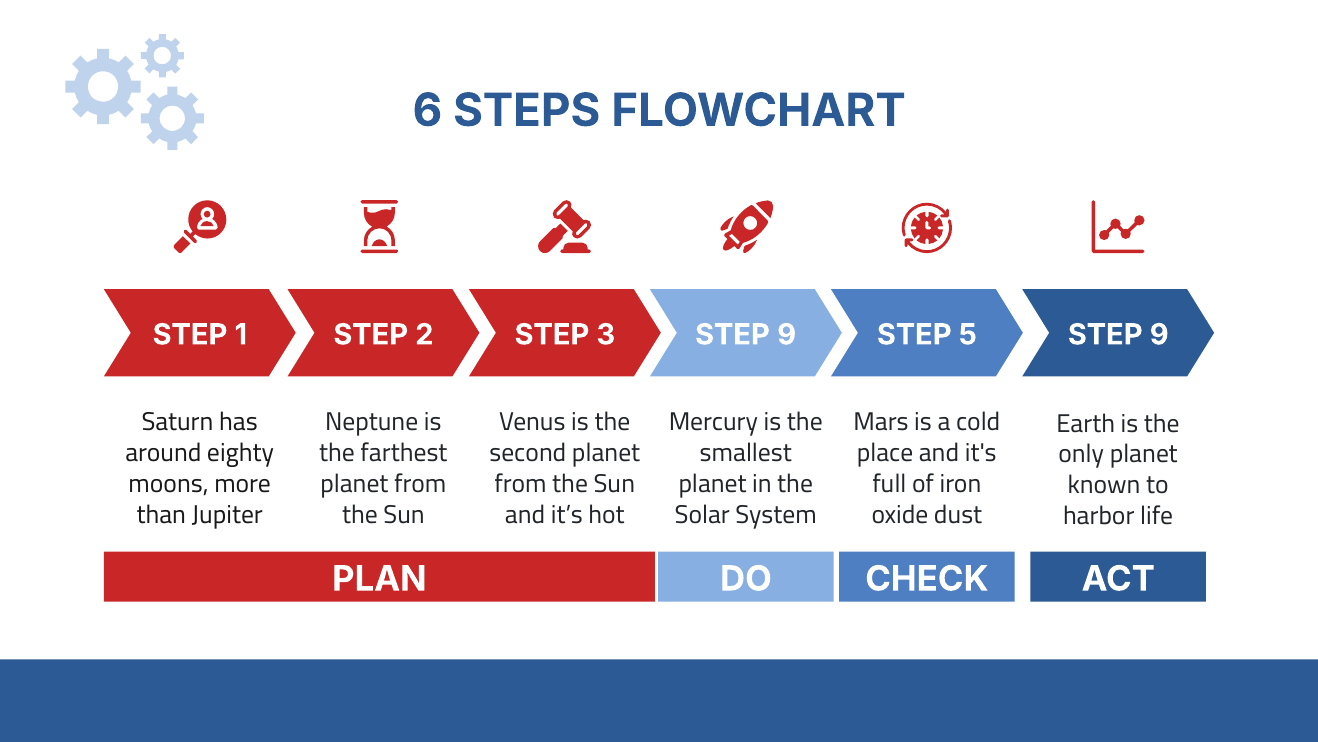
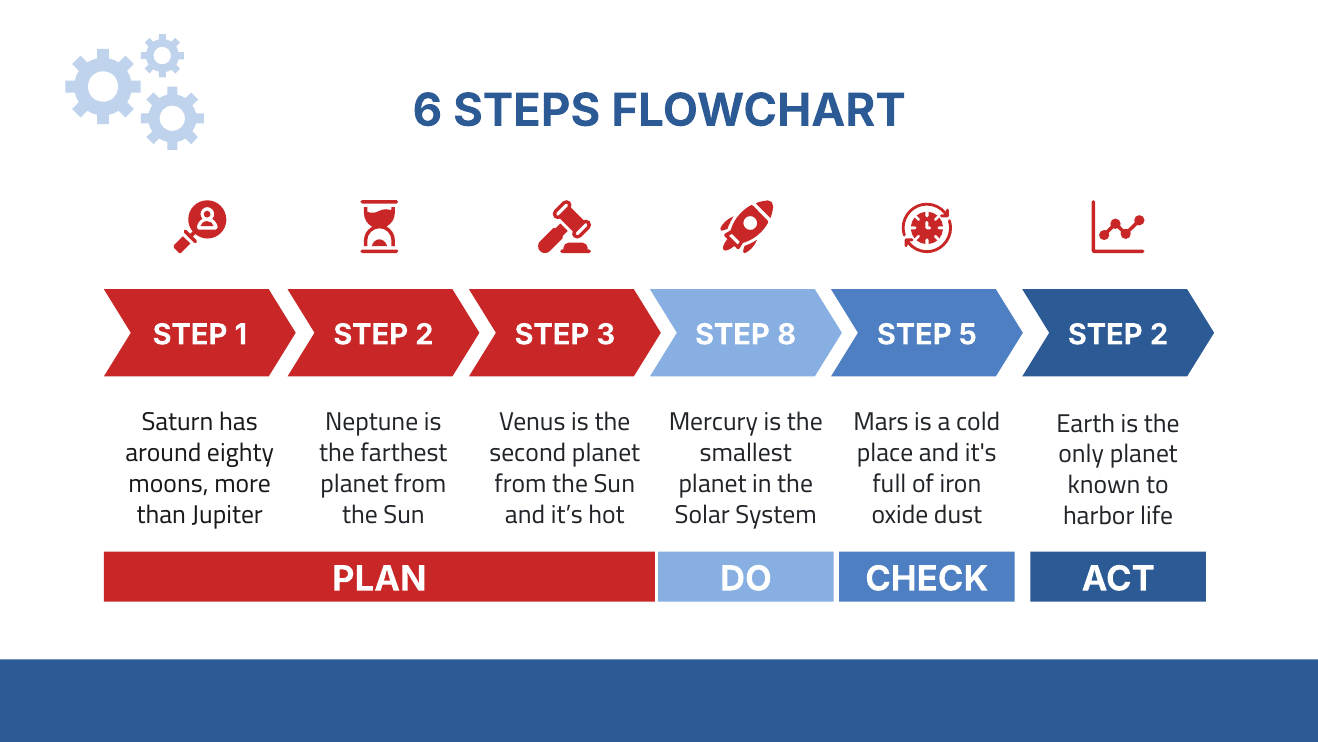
3 STEP 9: 9 -> 8
5 STEP 9: 9 -> 2
